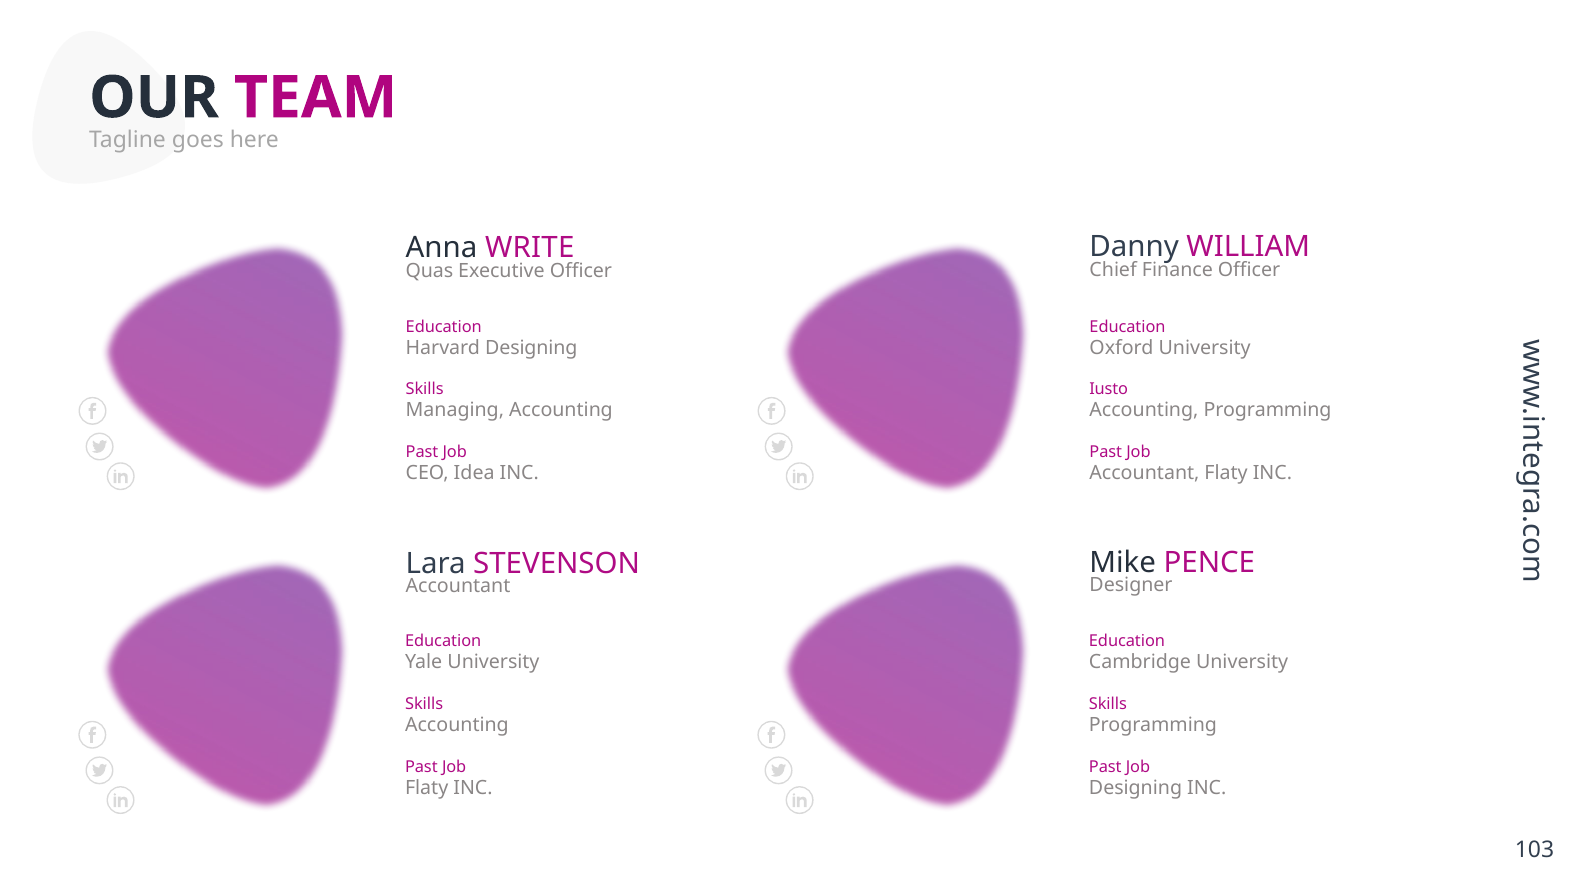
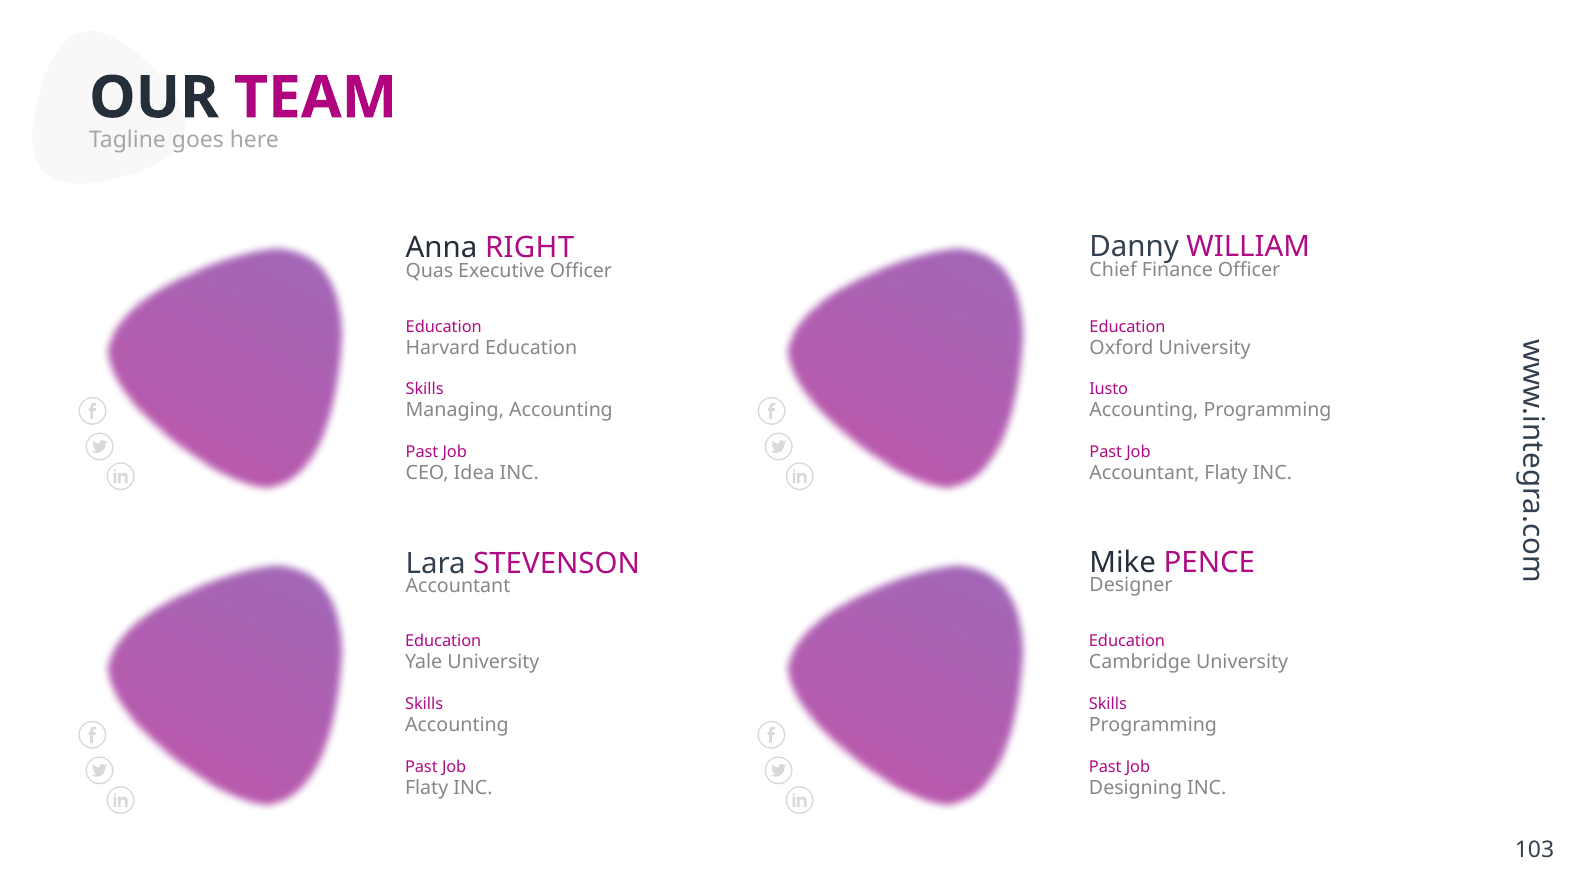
WRITE: WRITE -> RIGHT
Harvard Designing: Designing -> Education
